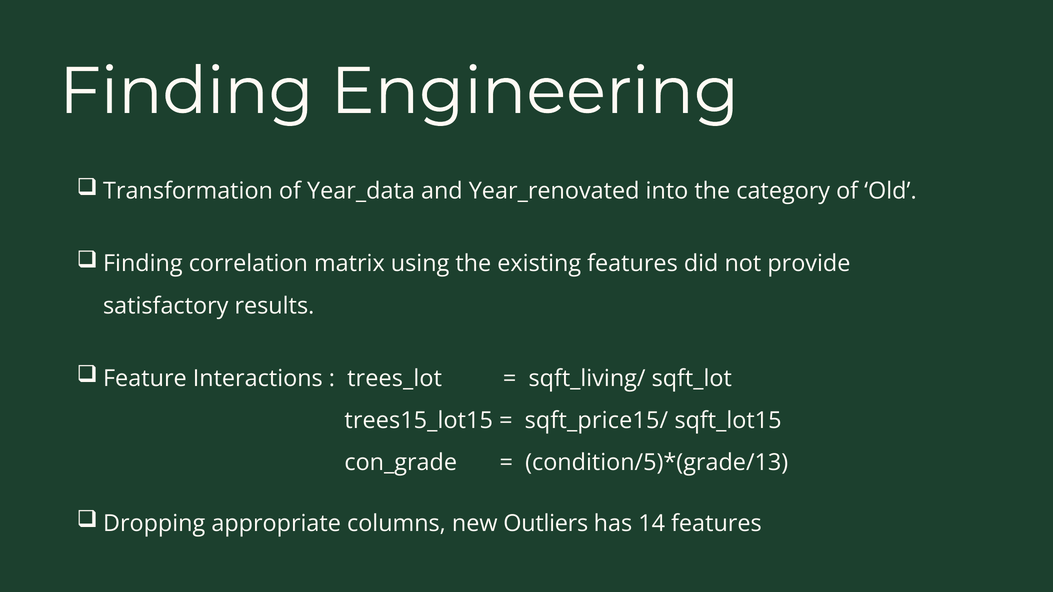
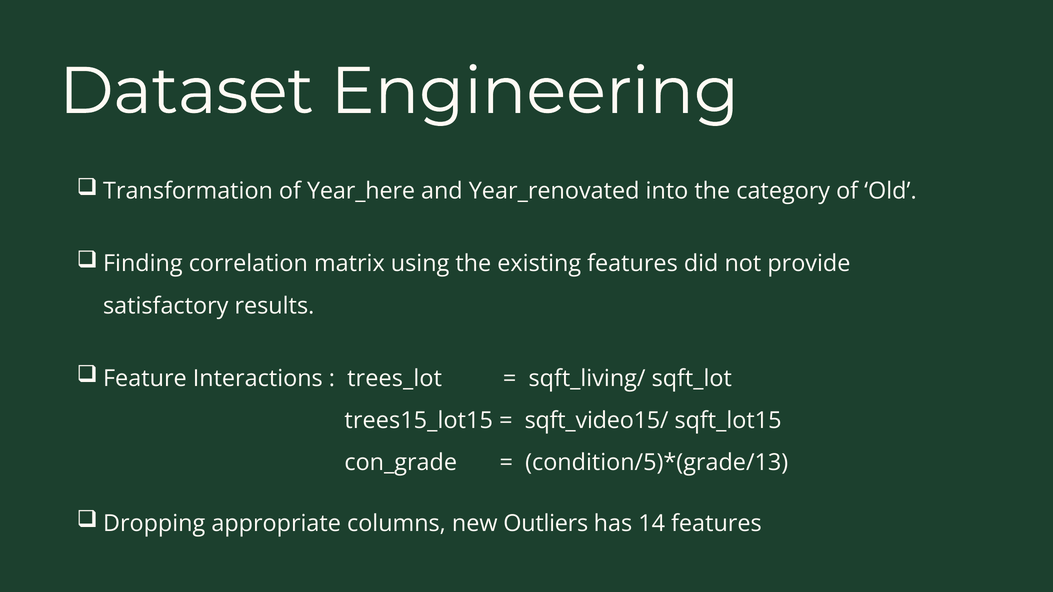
Finding at (186, 91): Finding -> Dataset
Year_data: Year_data -> Year_here
sqft_price15/: sqft_price15/ -> sqft_video15/
